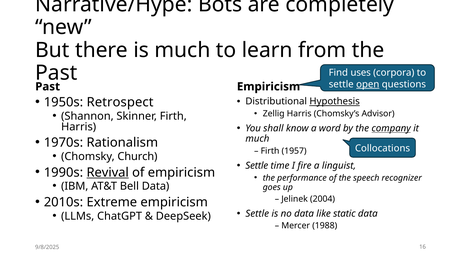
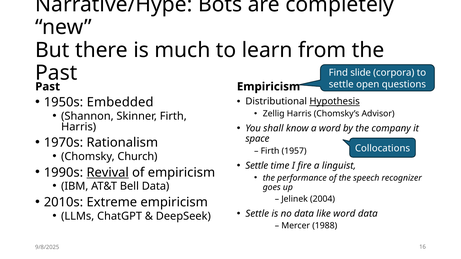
uses: uses -> slide
open underline: present -> none
Retrospect: Retrospect -> Embedded
company underline: present -> none
much at (257, 139): much -> space
like static: static -> word
